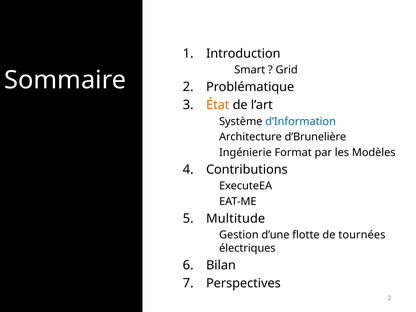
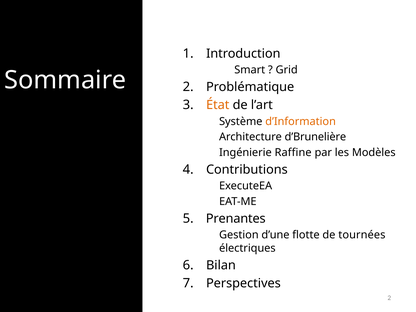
d’Information colour: blue -> orange
Format: Format -> Raffine
Multitude: Multitude -> Prenantes
